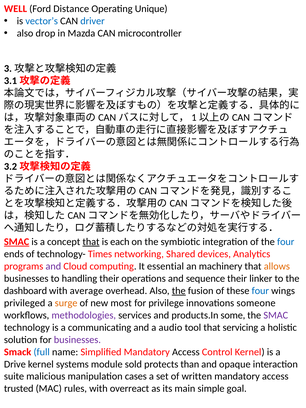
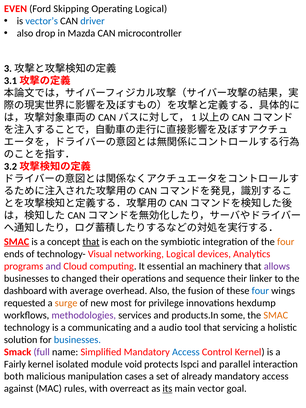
WELL: WELL -> EVEN
Distance: Distance -> Skipping
Operating Unique: Unique -> Logical
four at (286, 242) colour: blue -> orange
Times: Times -> Visual
networking Shared: Shared -> Logical
allows colour: orange -> purple
handling: handling -> changed
the at (179, 291) underline: present -> none
privileged: privileged -> requested
someone: someone -> hexdump
SMAC at (276, 315) colour: purple -> orange
businesses at (77, 340) colour: purple -> blue
full colour: blue -> purple
Access at (186, 352) colour: black -> blue
Drive: Drive -> Fairly
systems: systems -> isolated
sold: sold -> void
than: than -> lspci
opaque: opaque -> parallel
suite: suite -> both
written: written -> already
trusted: trusted -> against
its underline: none -> present
simple: simple -> vector
